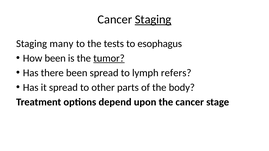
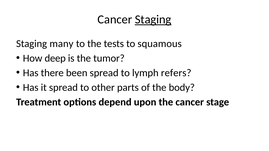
esophagus: esophagus -> squamous
How been: been -> deep
tumor underline: present -> none
